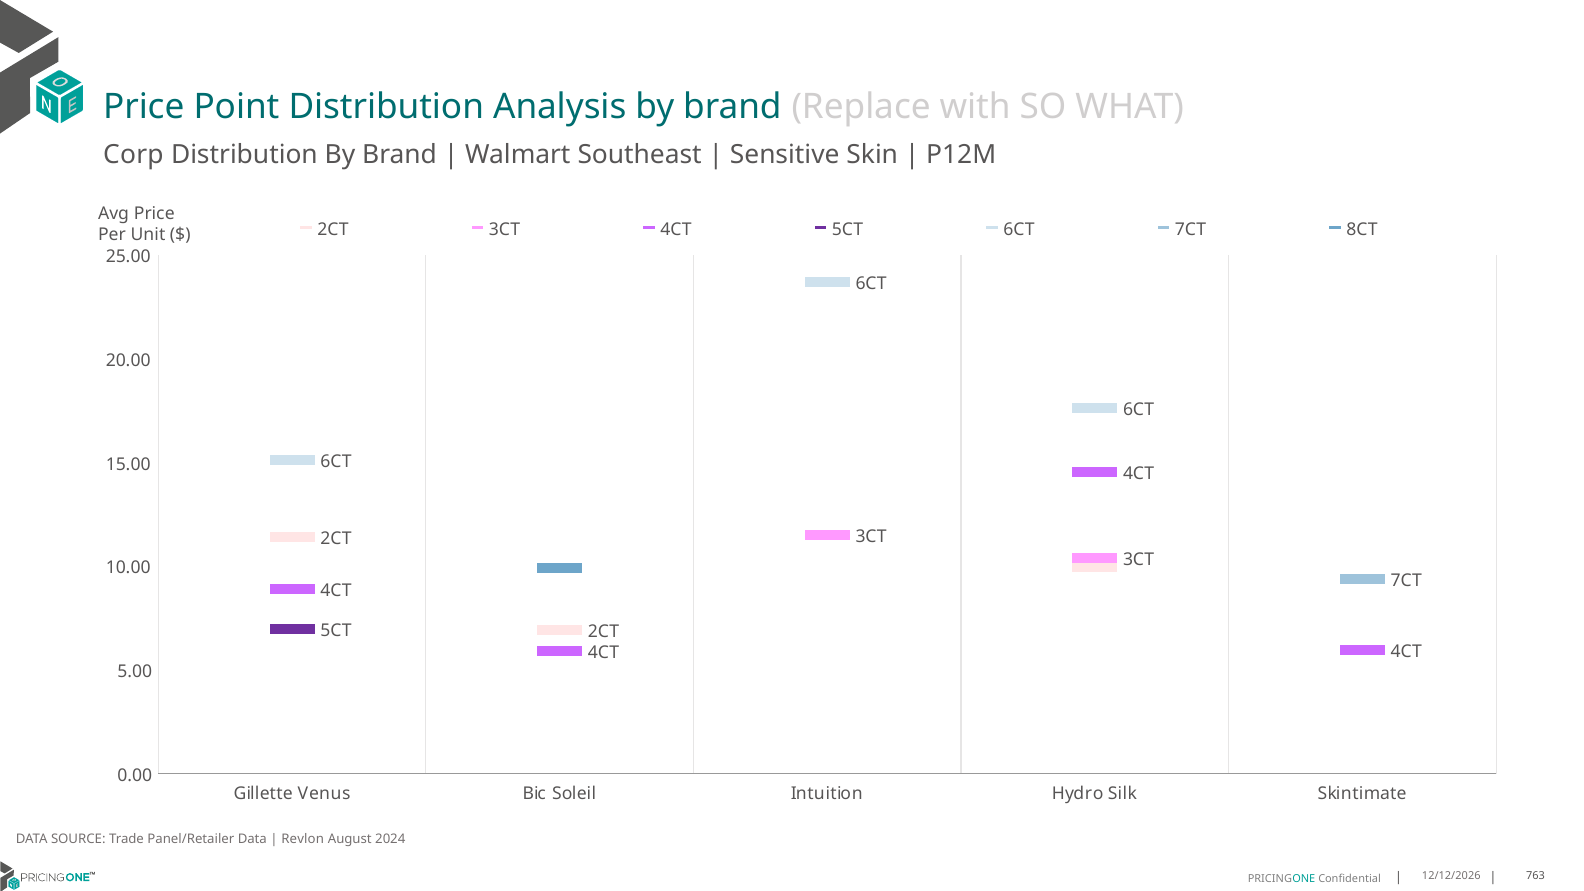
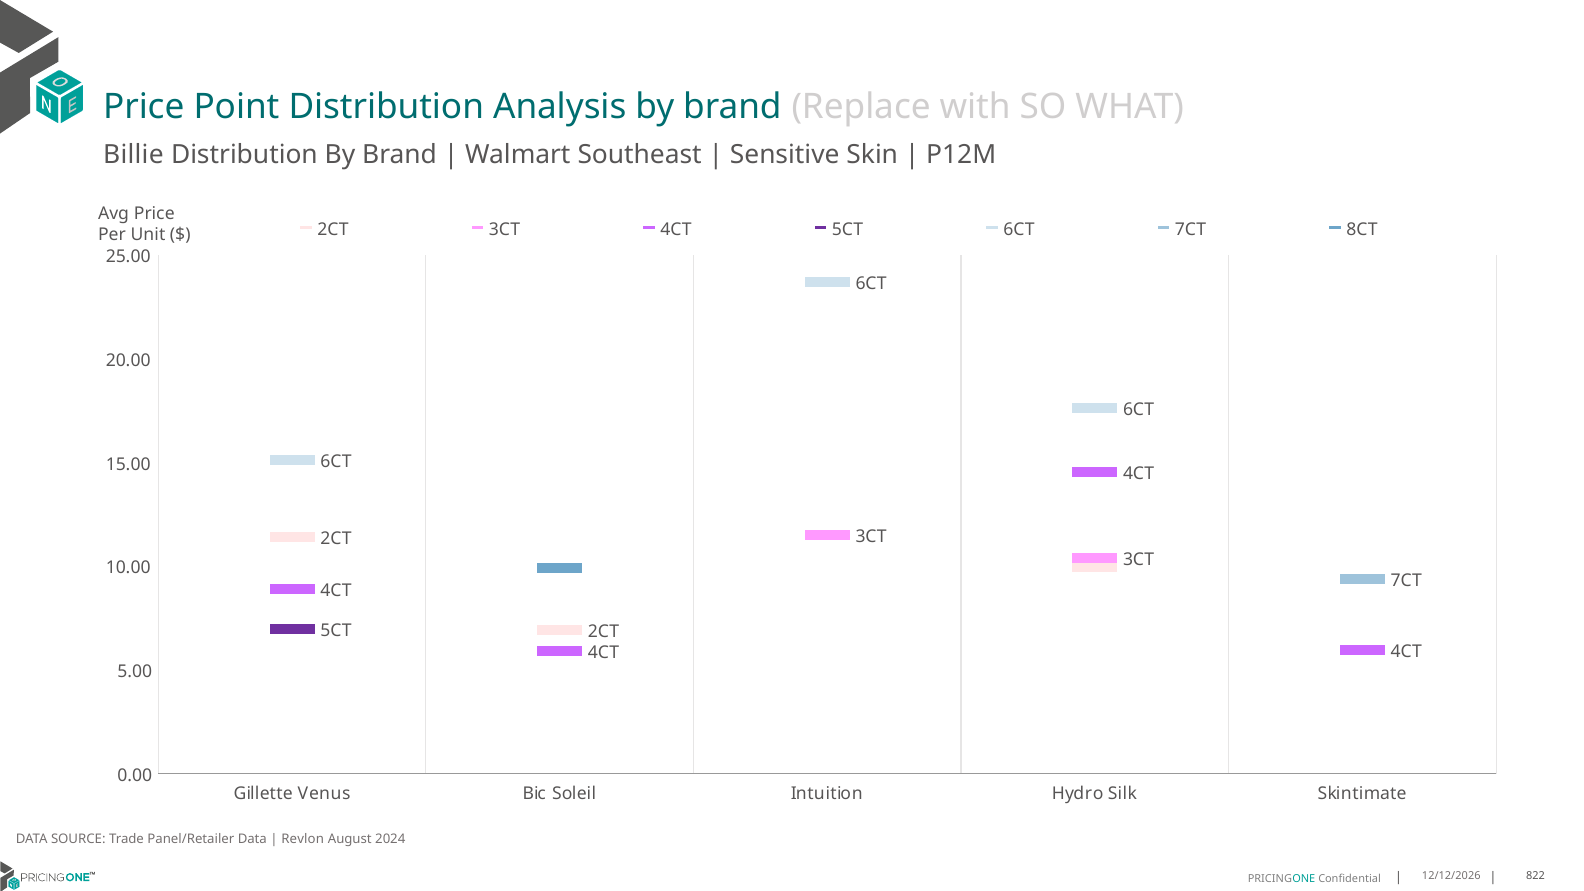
Corp: Corp -> Billie
763: 763 -> 822
